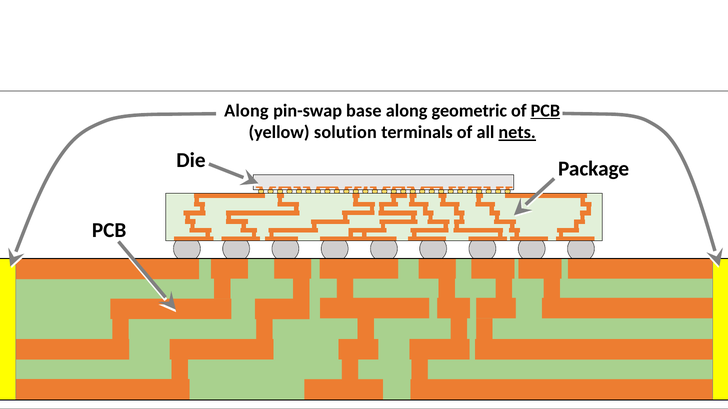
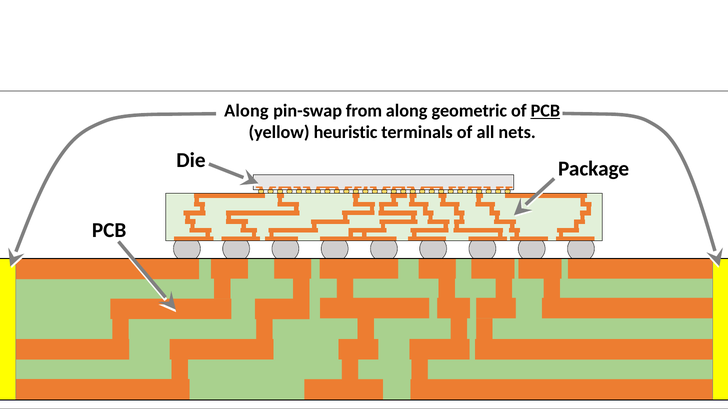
base: base -> from
solution: solution -> heuristic
nets underline: present -> none
